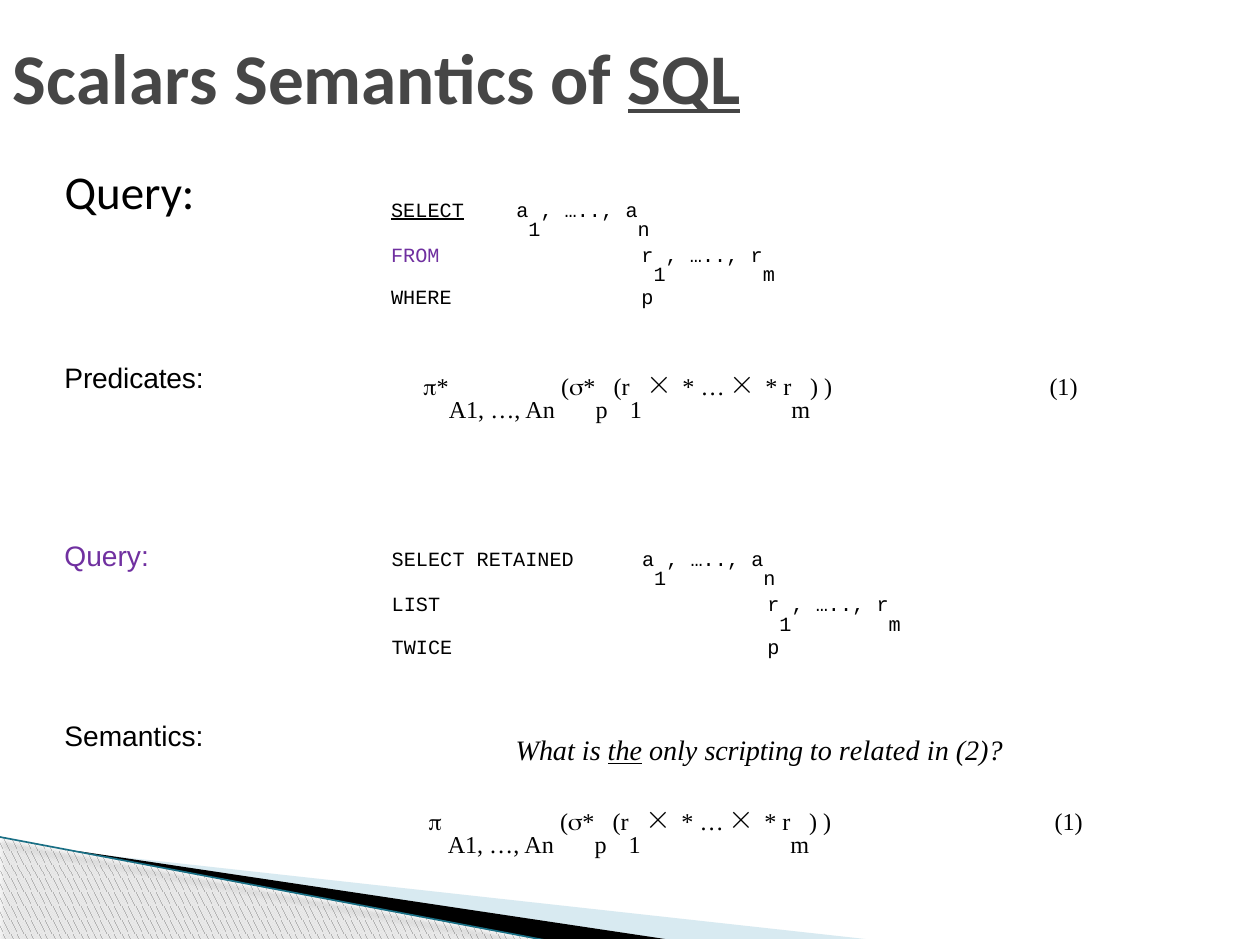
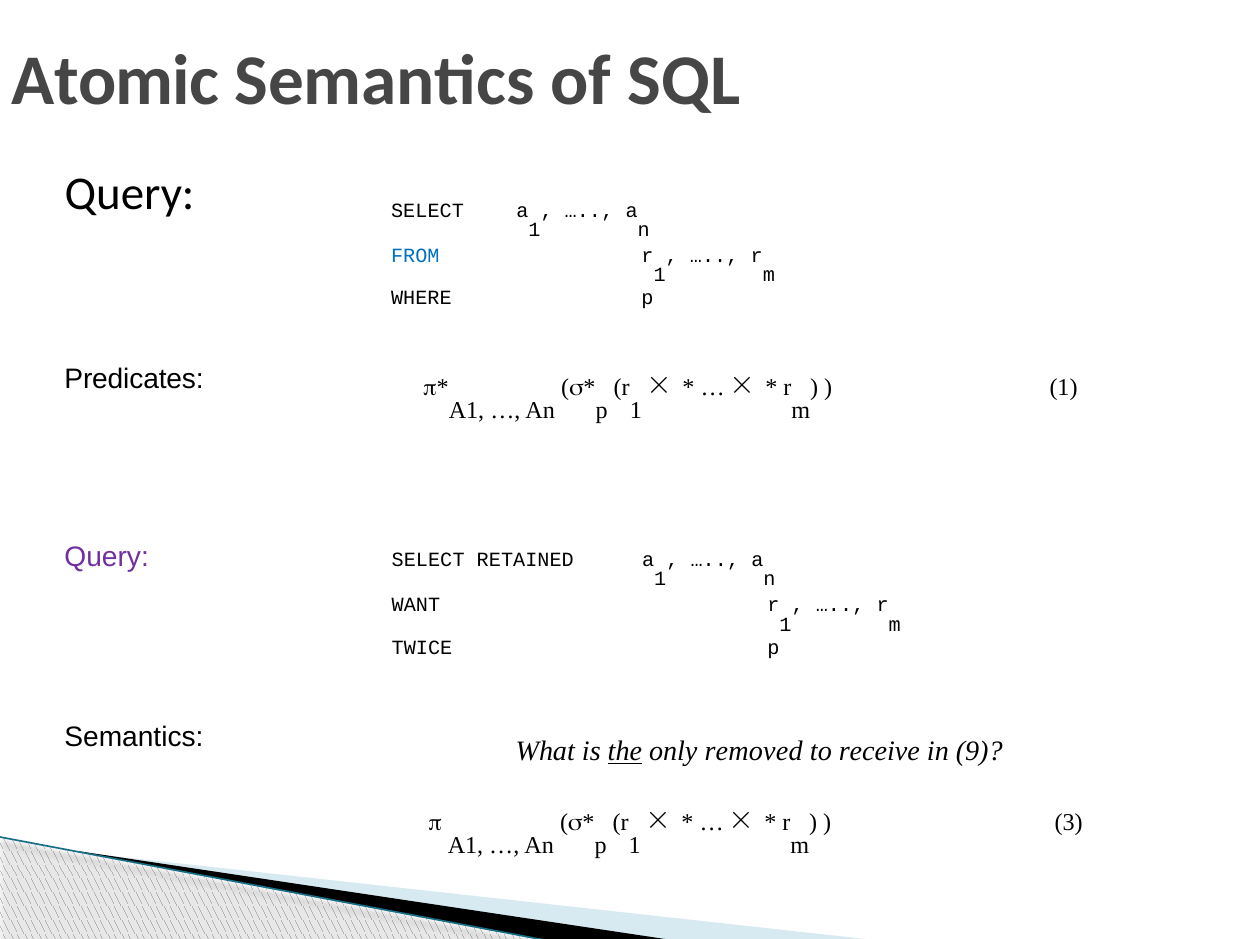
Scalars: Scalars -> Atomic
SQL underline: present -> none
SELECT at (428, 210) underline: present -> none
FROM colour: purple -> blue
LIST: LIST -> WANT
scripting: scripting -> removed
related: related -> receive
2: 2 -> 9
1 at (1069, 822): 1 -> 3
